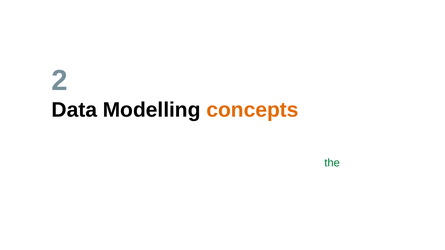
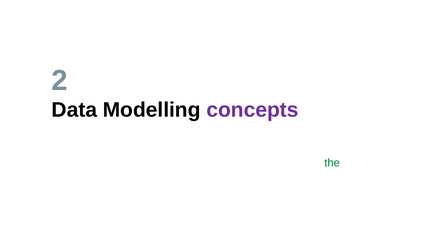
concepts colour: orange -> purple
